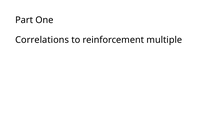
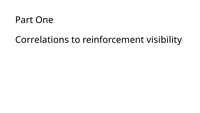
multiple: multiple -> visibility
